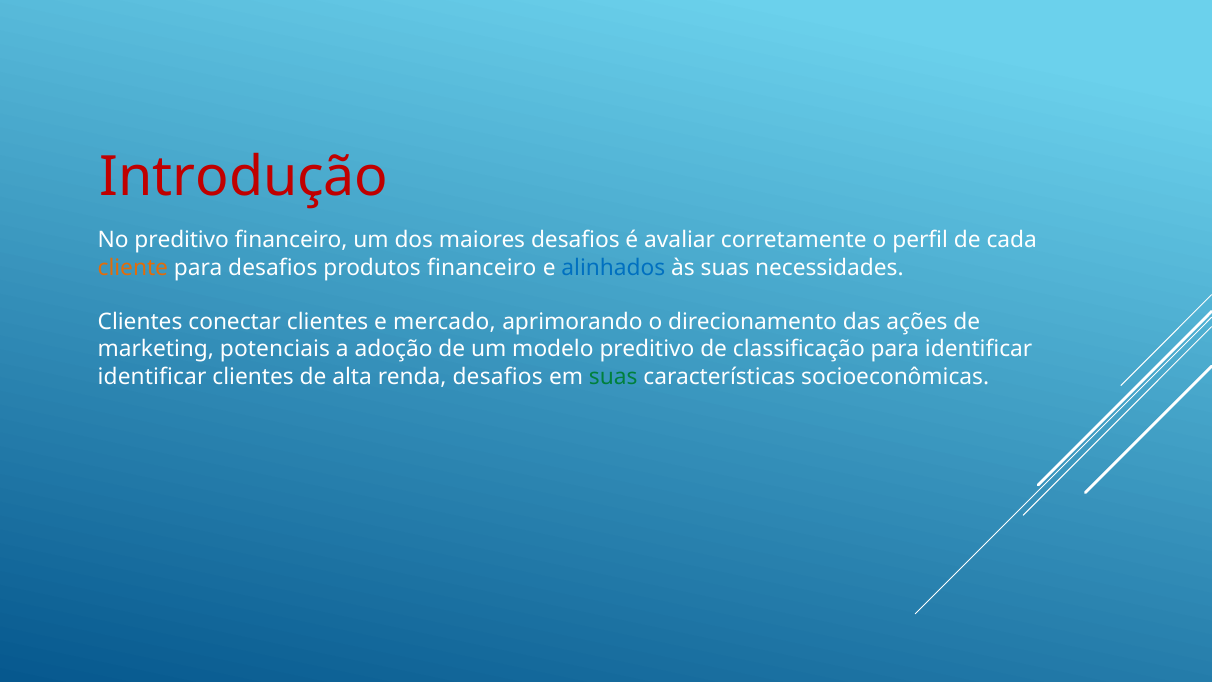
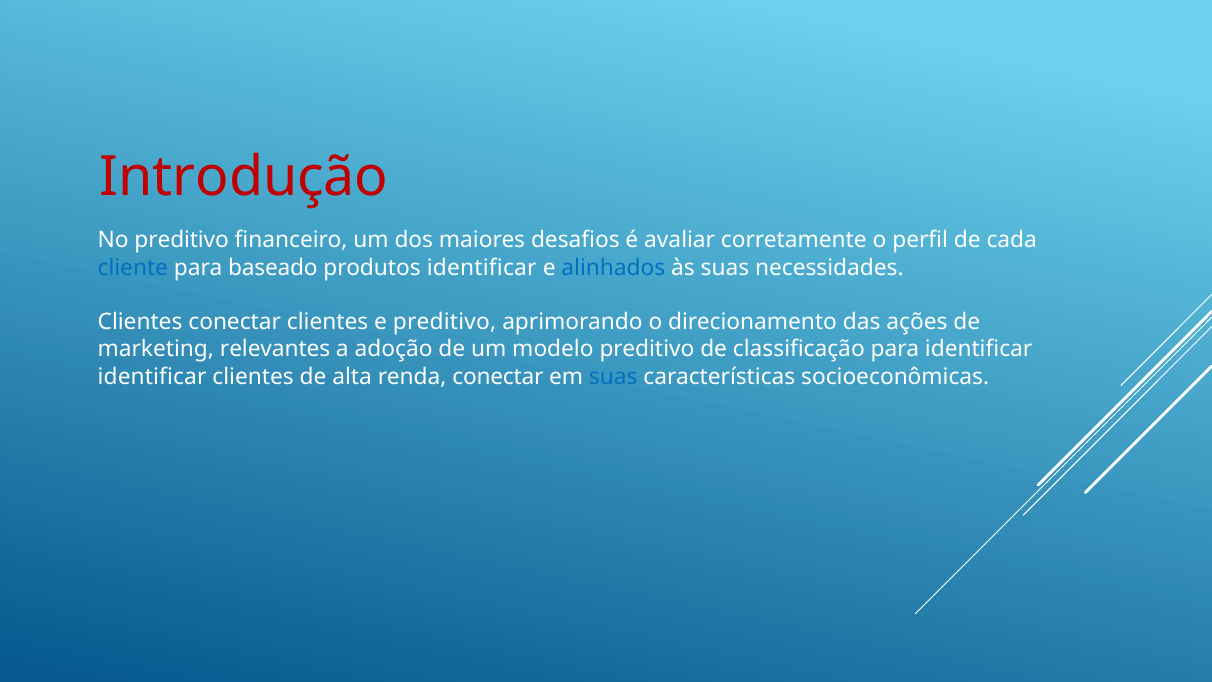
cliente colour: orange -> blue
para desafios: desafios -> baseado
produtos financeiro: financeiro -> identificar
e mercado: mercado -> preditivo
potenciais: potenciais -> relevantes
renda desafios: desafios -> conectar
suas at (613, 377) colour: green -> blue
